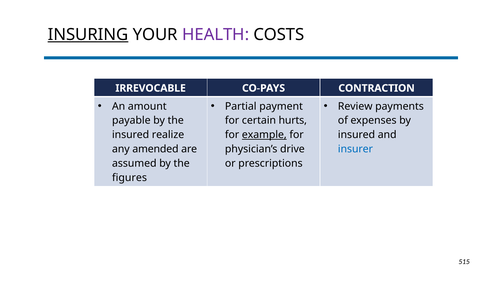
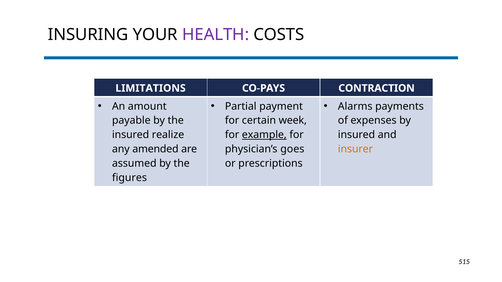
INSURING underline: present -> none
IRREVOCABLE: IRREVOCABLE -> LIMITATIONS
Review: Review -> Alarms
hurts: hurts -> week
drive: drive -> goes
insurer colour: blue -> orange
